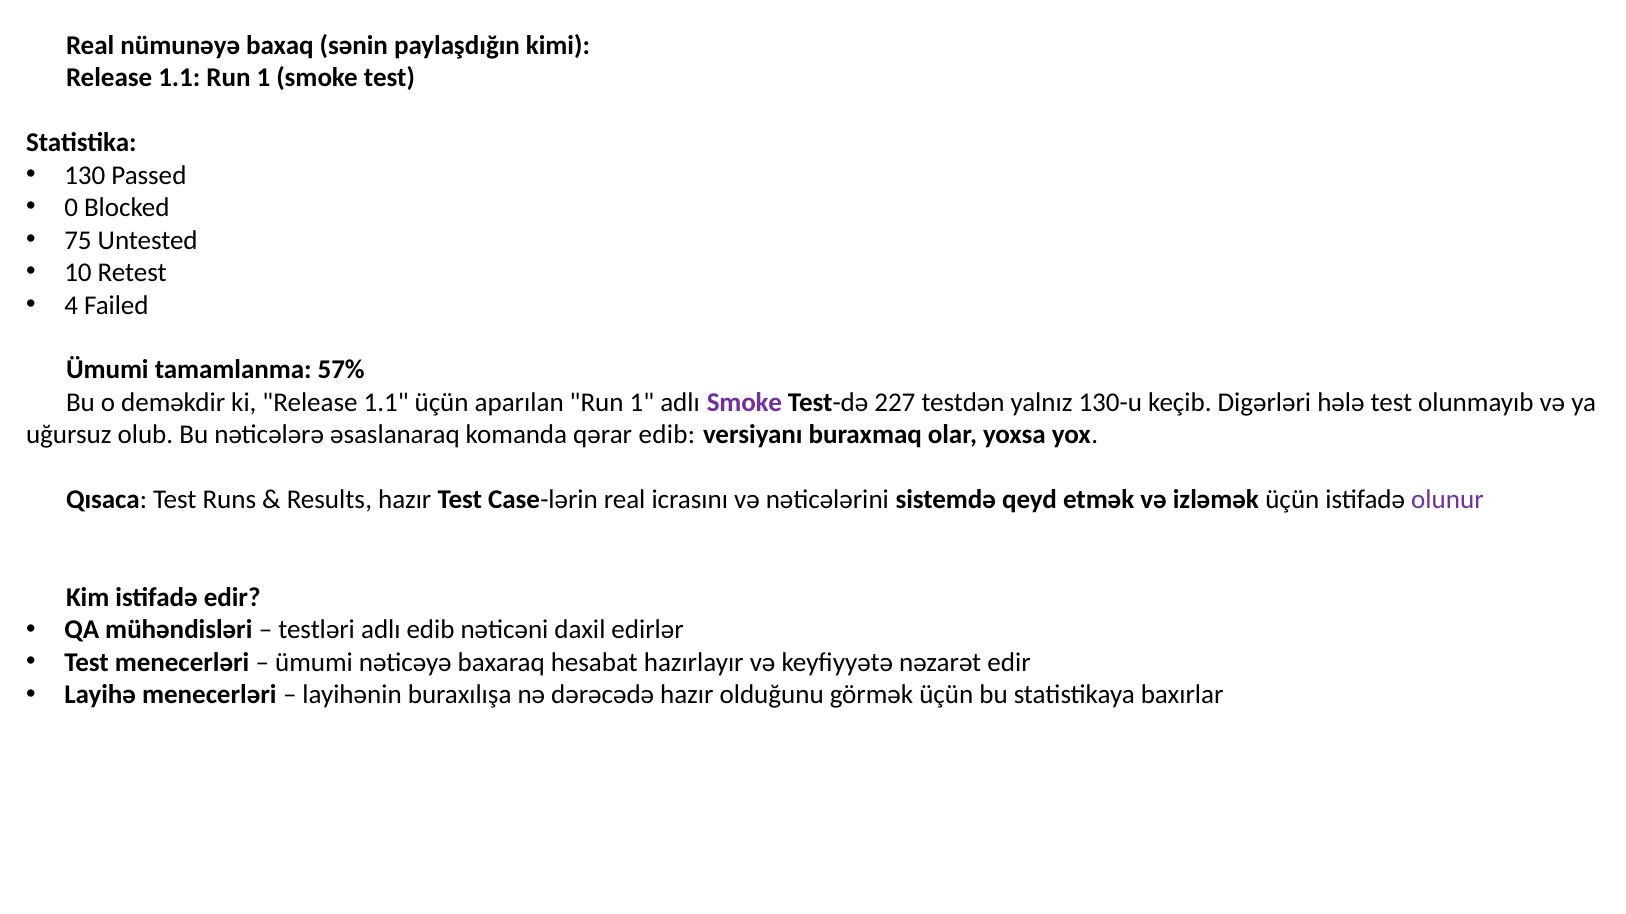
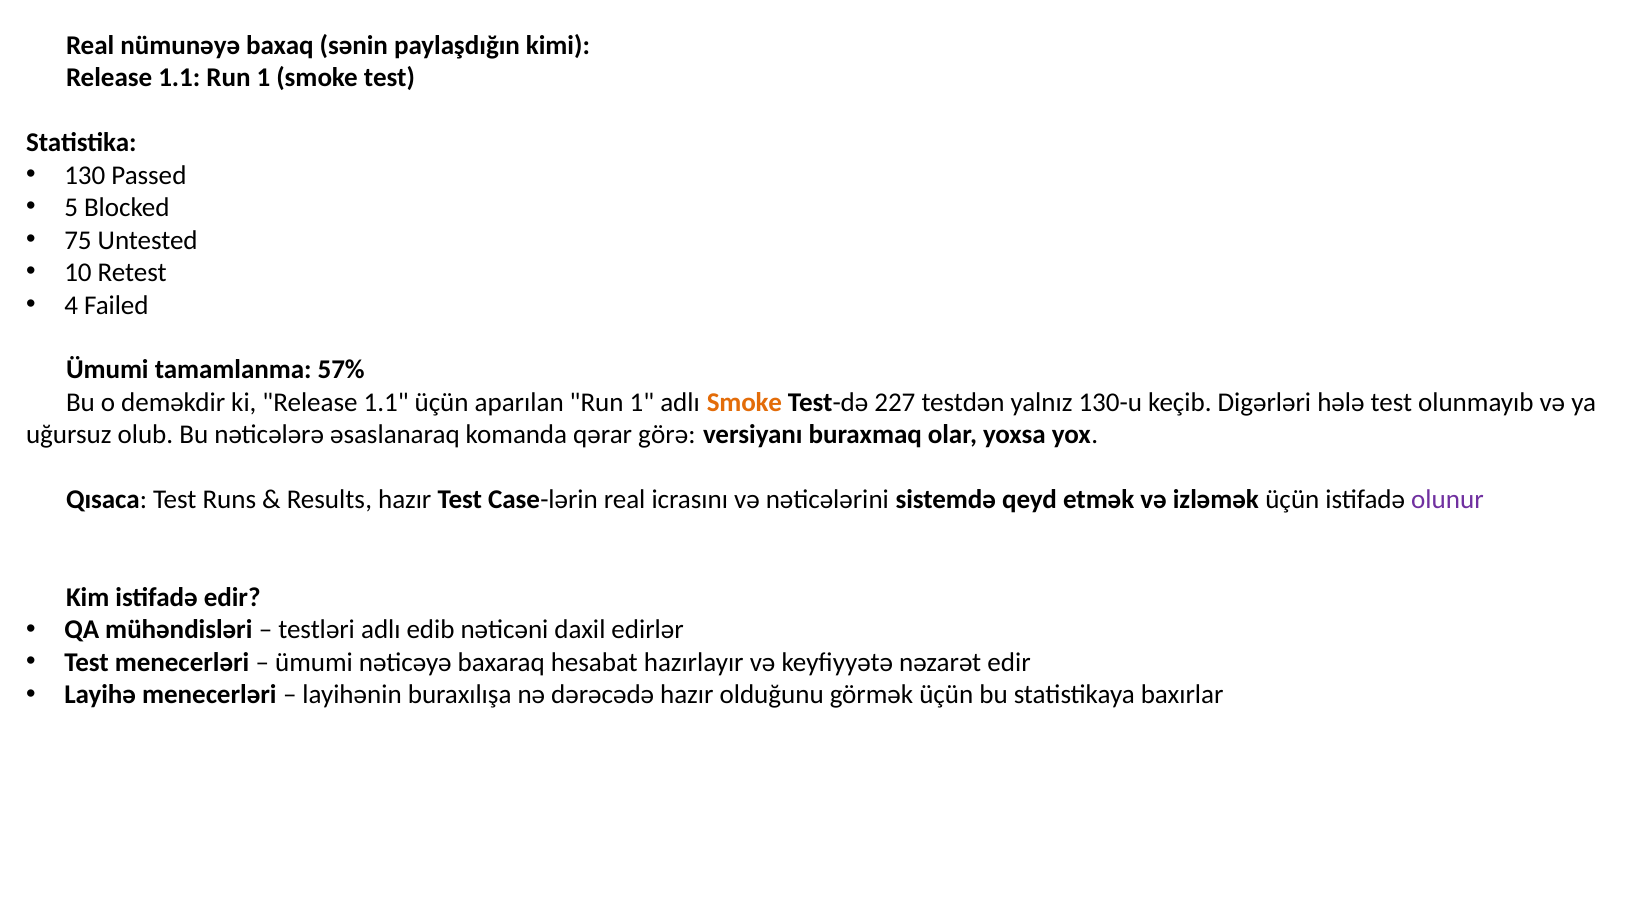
0: 0 -> 5
Smoke at (744, 403) colour: purple -> orange
qərar edib: edib -> görə
